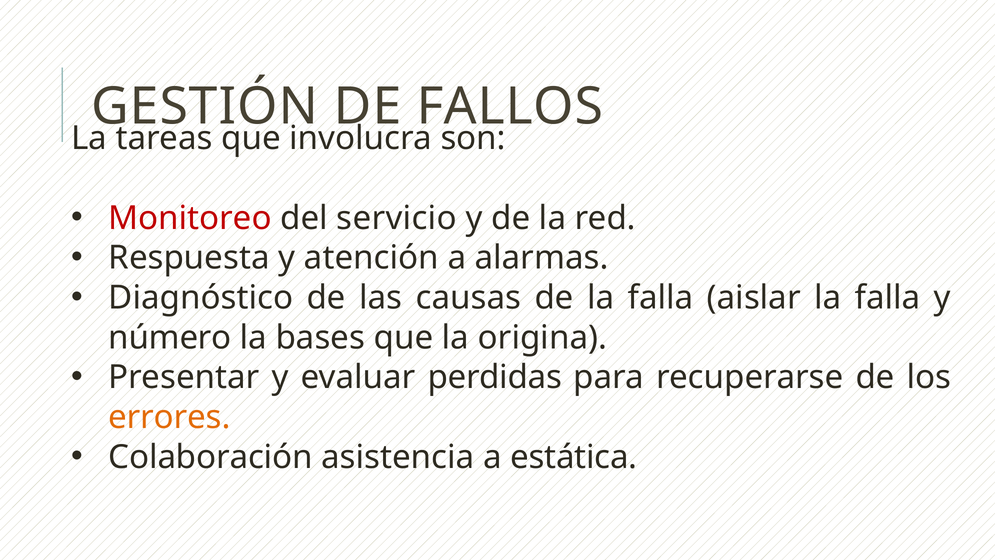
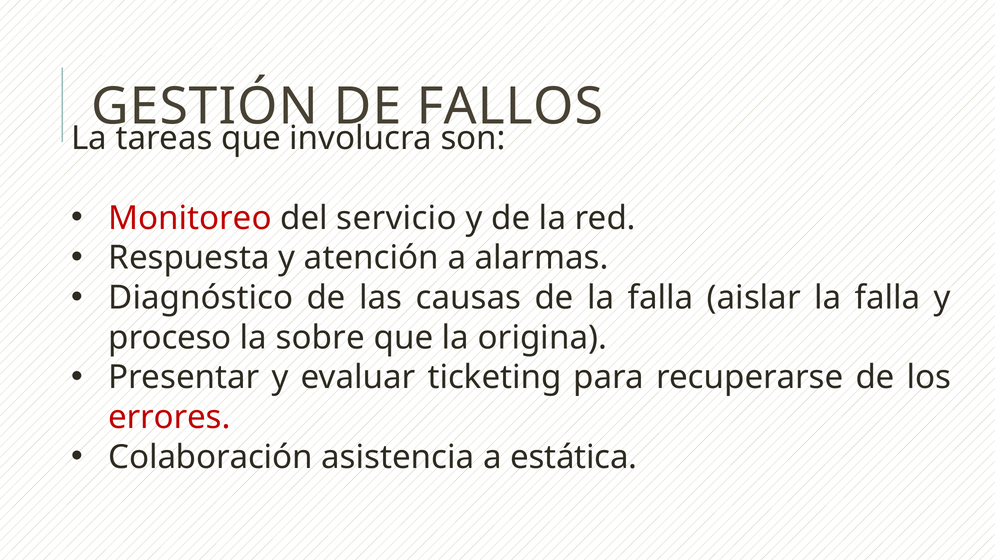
número: número -> proceso
bases: bases -> sobre
perdidas: perdidas -> ticketing
errores colour: orange -> red
